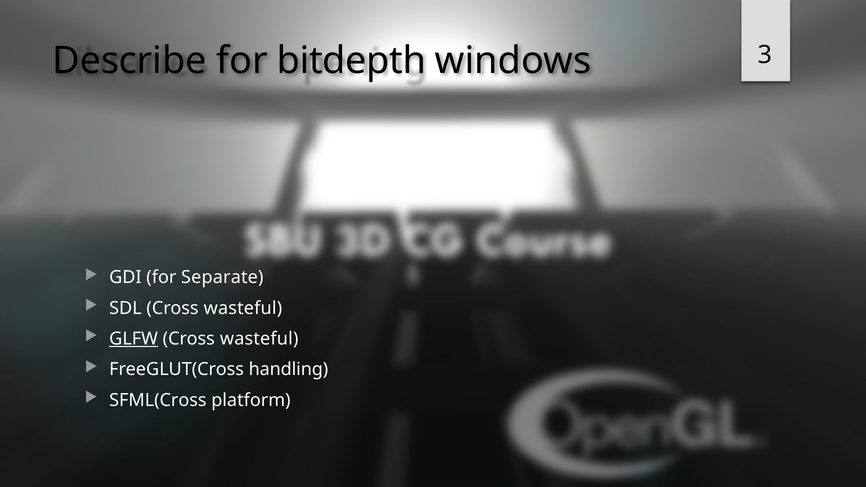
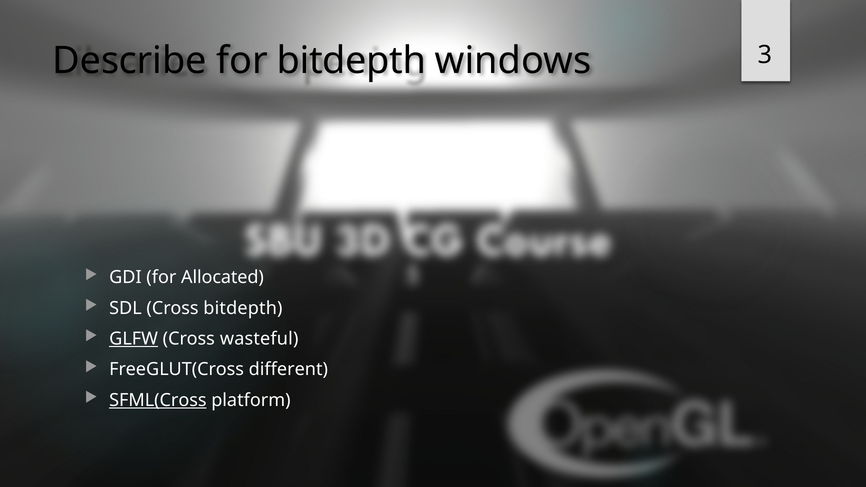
Separate: Separate -> Allocated
SDL Cross wasteful: wasteful -> bitdepth
handling: handling -> different
SFML(Cross underline: none -> present
